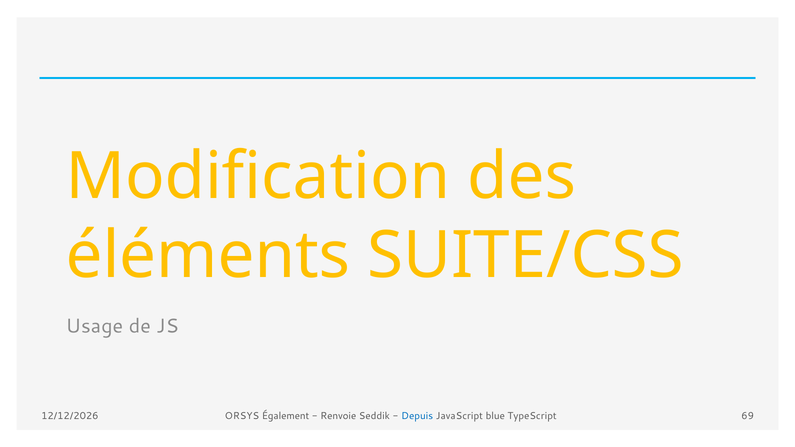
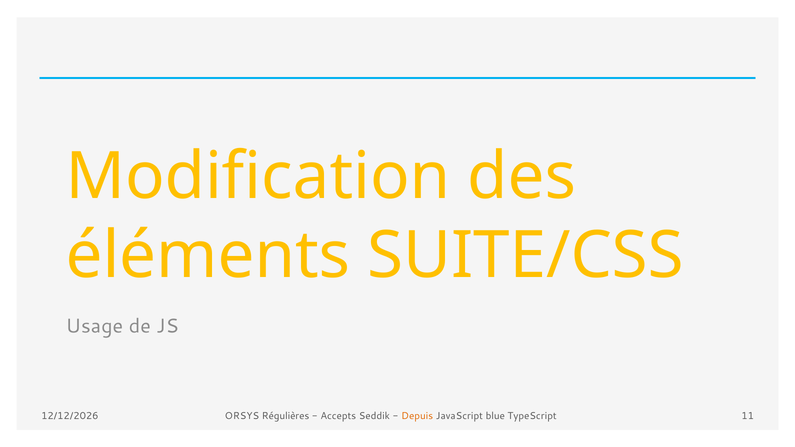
Également: Également -> Régulières
Renvoie: Renvoie -> Accepts
Depuis colour: blue -> orange
69: 69 -> 11
